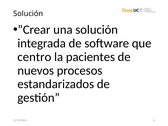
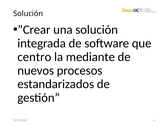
pacientes: pacientes -> mediante
